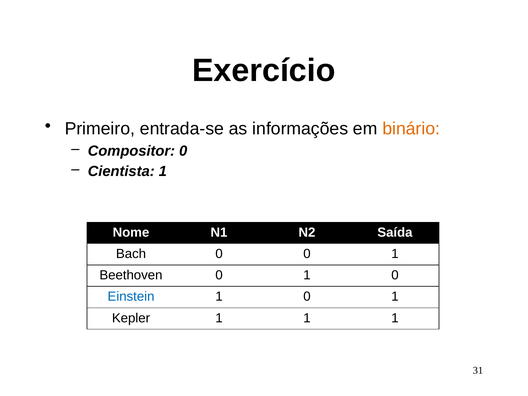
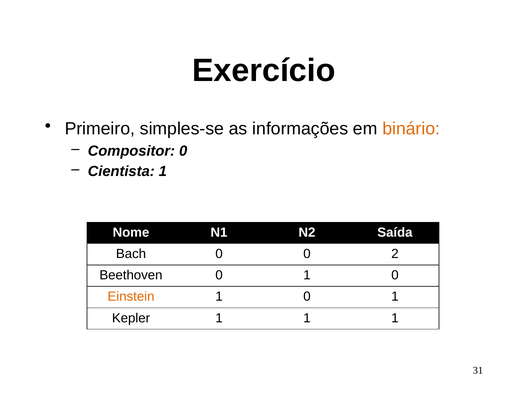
entrada-se: entrada-se -> simples-se
0 0 1: 1 -> 2
Einstein colour: blue -> orange
